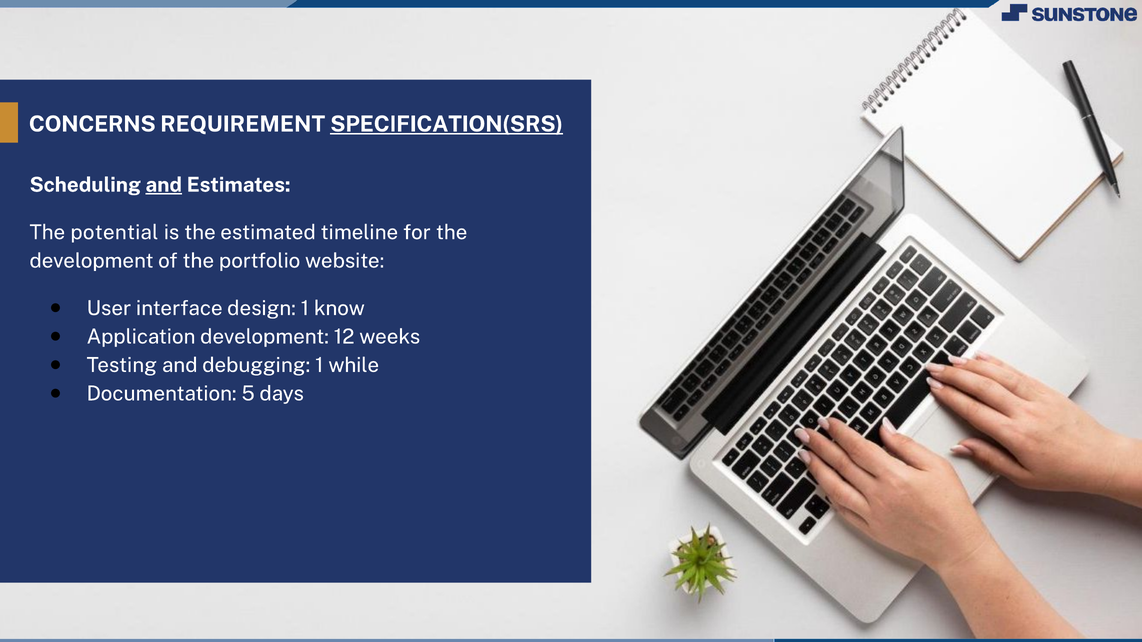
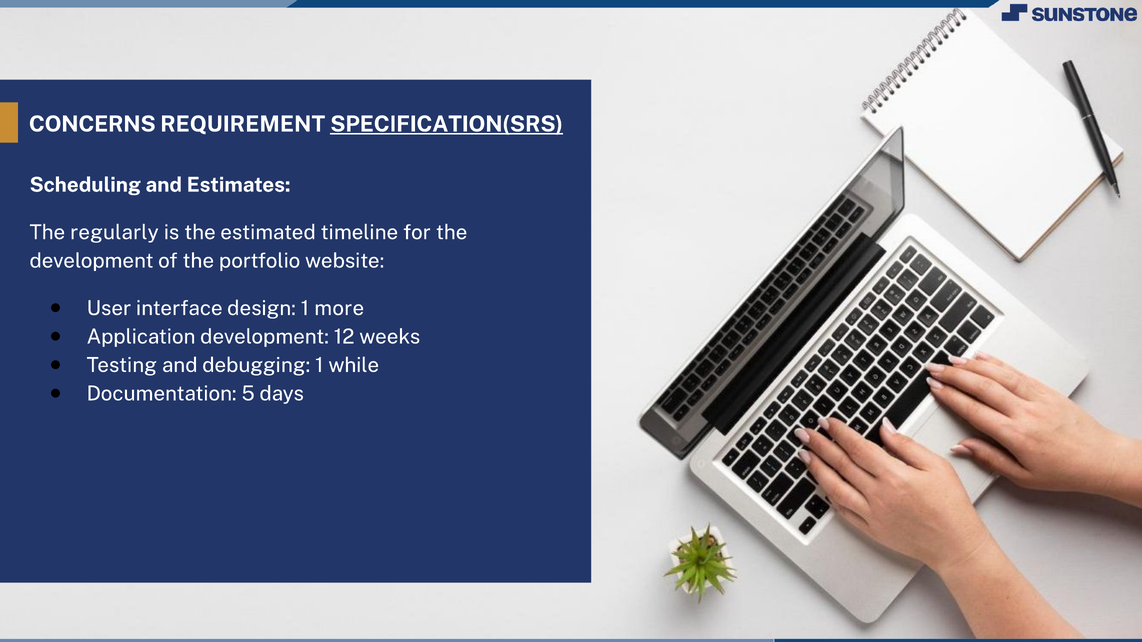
and at (164, 185) underline: present -> none
potential: potential -> regularly
know: know -> more
